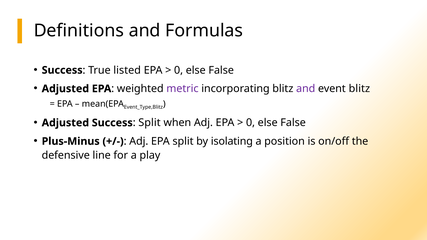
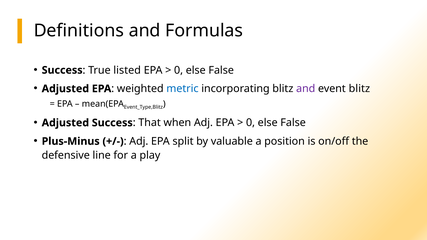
metric colour: purple -> blue
Split at (150, 123): Split -> That
isolating: isolating -> valuable
